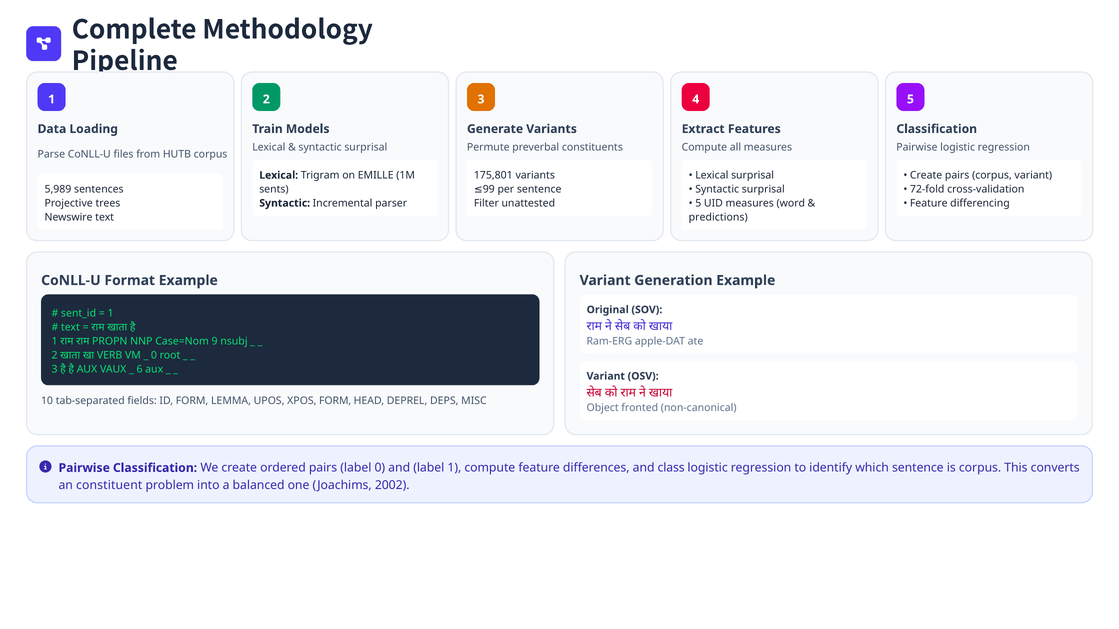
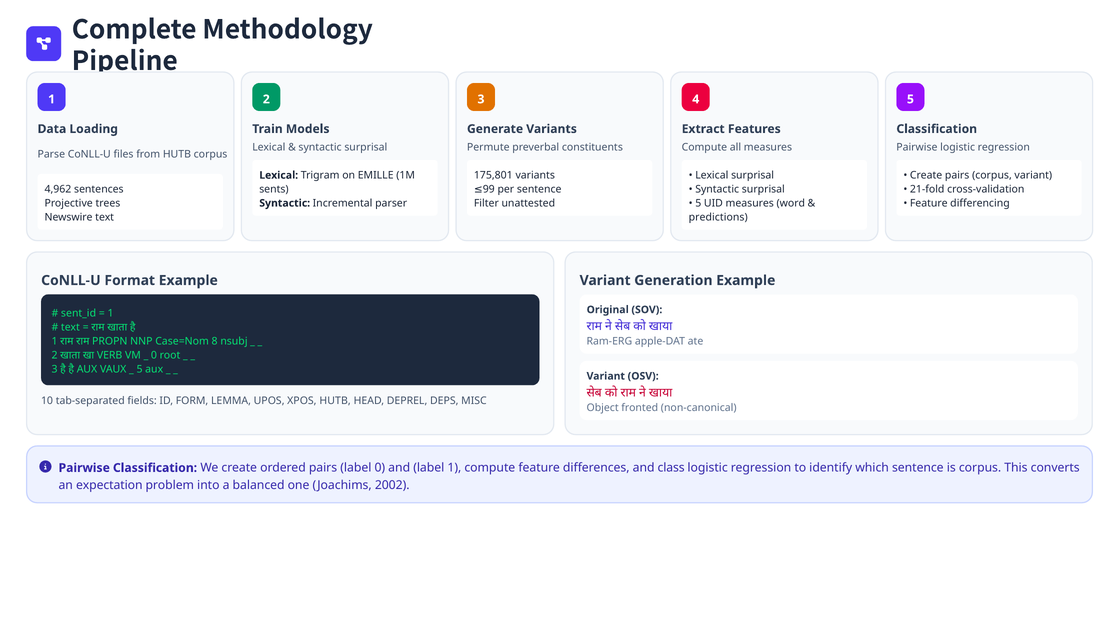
5,989: 5,989 -> 4,962
72-fold: 72-fold -> 21-fold
9: 9 -> 8
6 at (140, 369): 6 -> 5
XPOS FORM: FORM -> HUTB
constituent: constituent -> expectation
